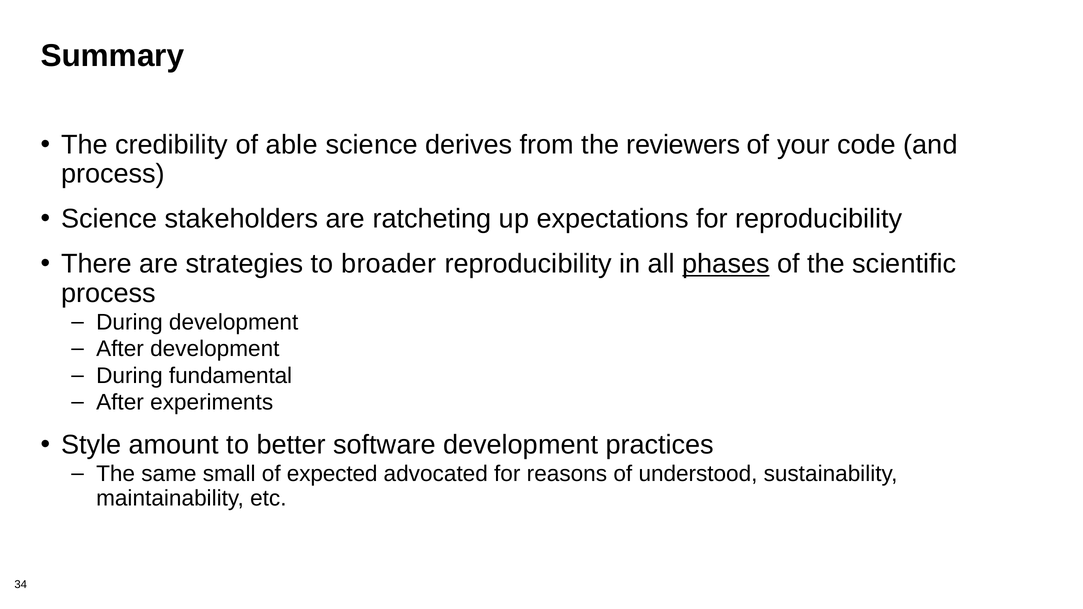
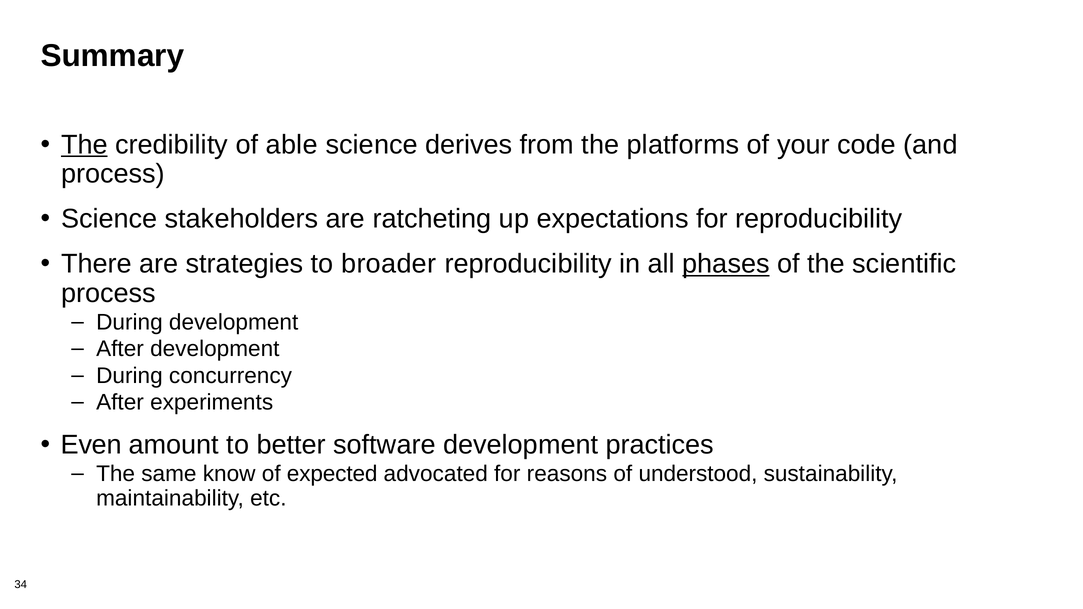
The at (84, 145) underline: none -> present
reviewers: reviewers -> platforms
fundamental: fundamental -> concurrency
Style: Style -> Even
small: small -> know
